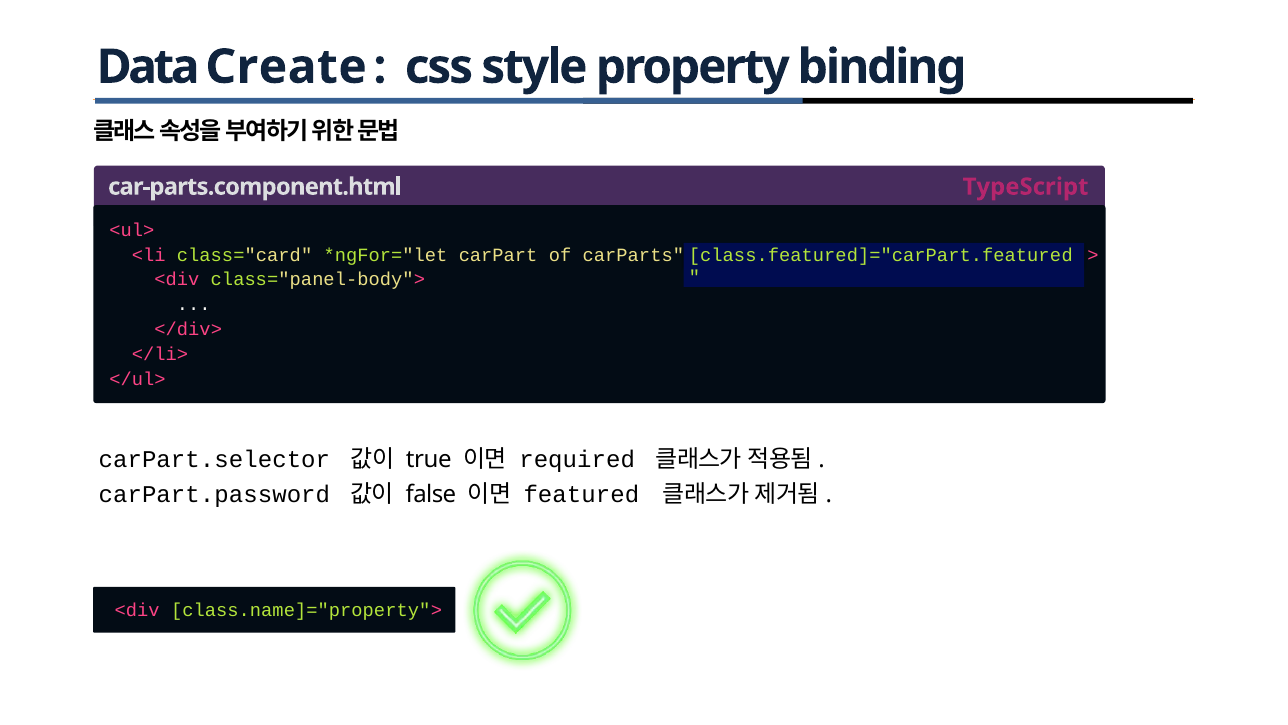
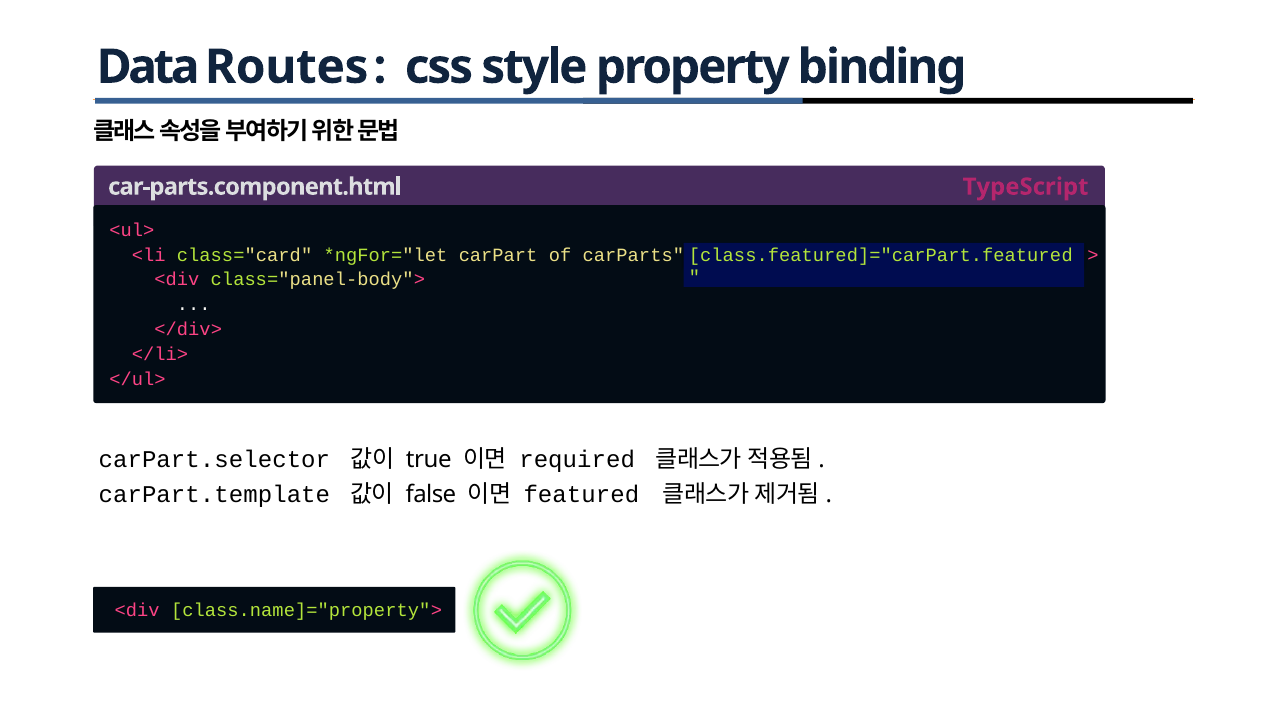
Create: Create -> Routes
carPart.password: carPart.password -> carPart.template
